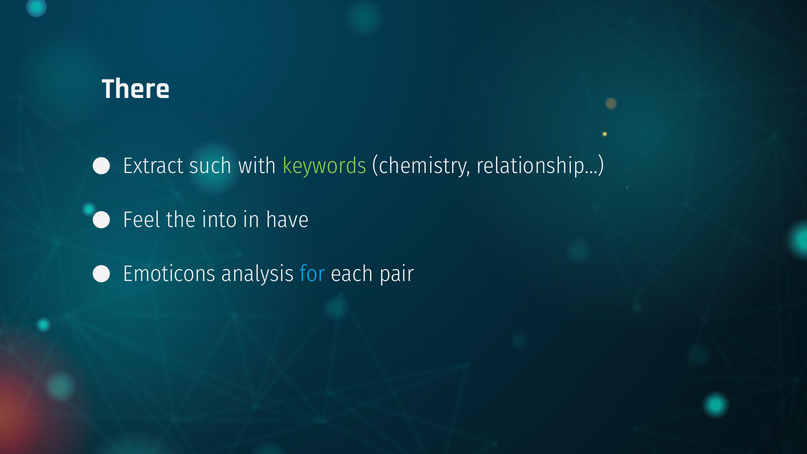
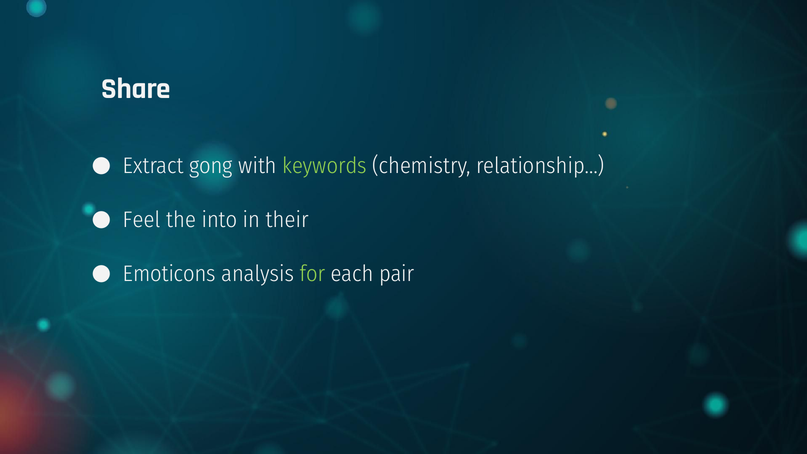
There: There -> Share
such: such -> gong
have: have -> their
for colour: light blue -> light green
